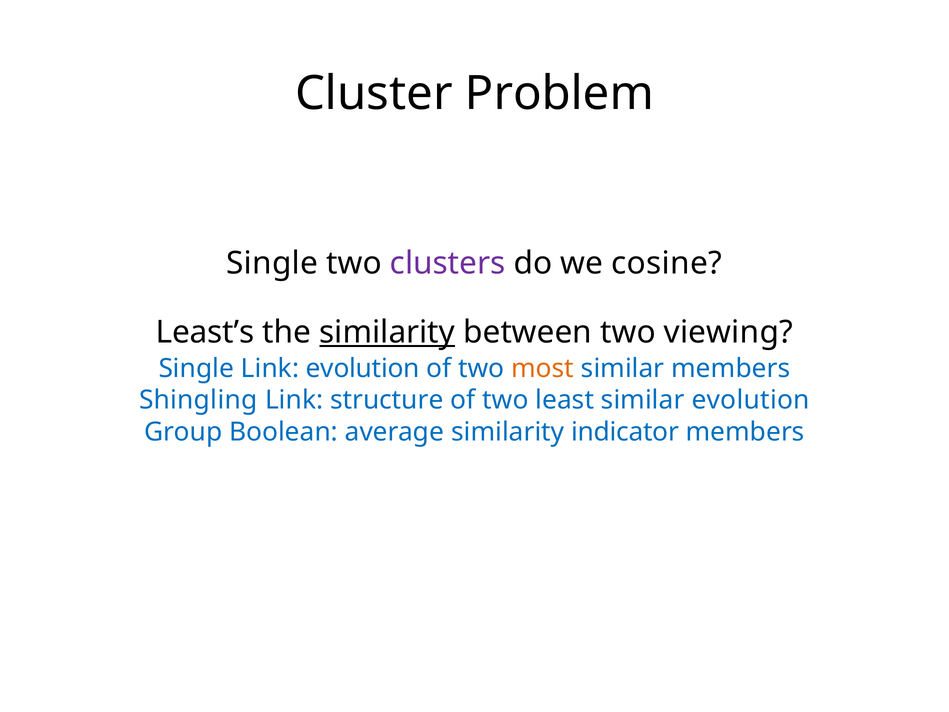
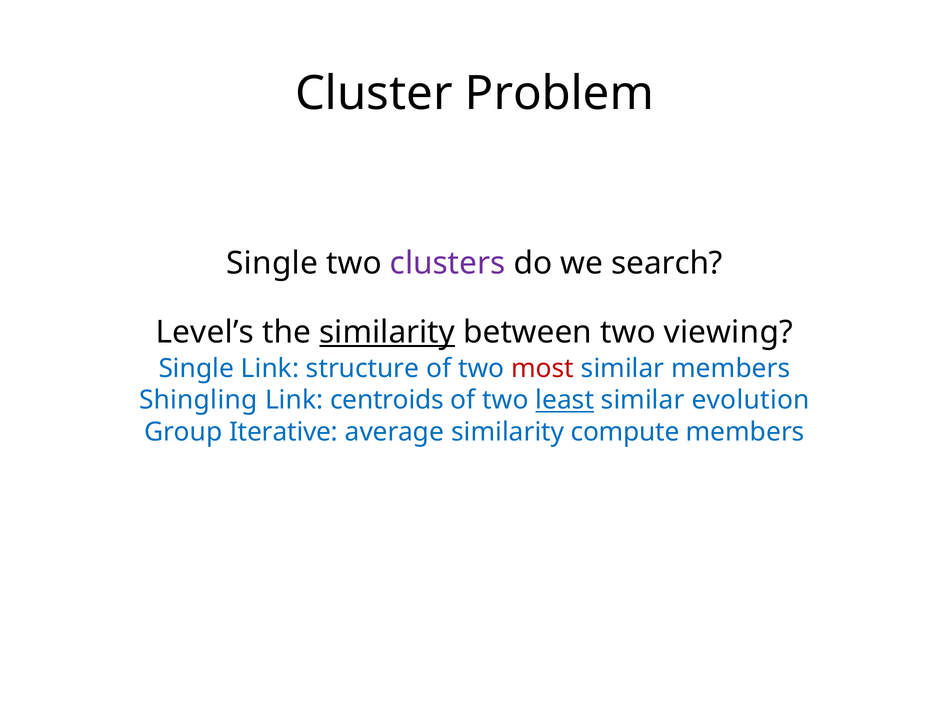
cosine: cosine -> search
Least’s: Least’s -> Level’s
Link evolution: evolution -> structure
most colour: orange -> red
structure: structure -> centroids
least underline: none -> present
Boolean: Boolean -> Iterative
indicator: indicator -> compute
